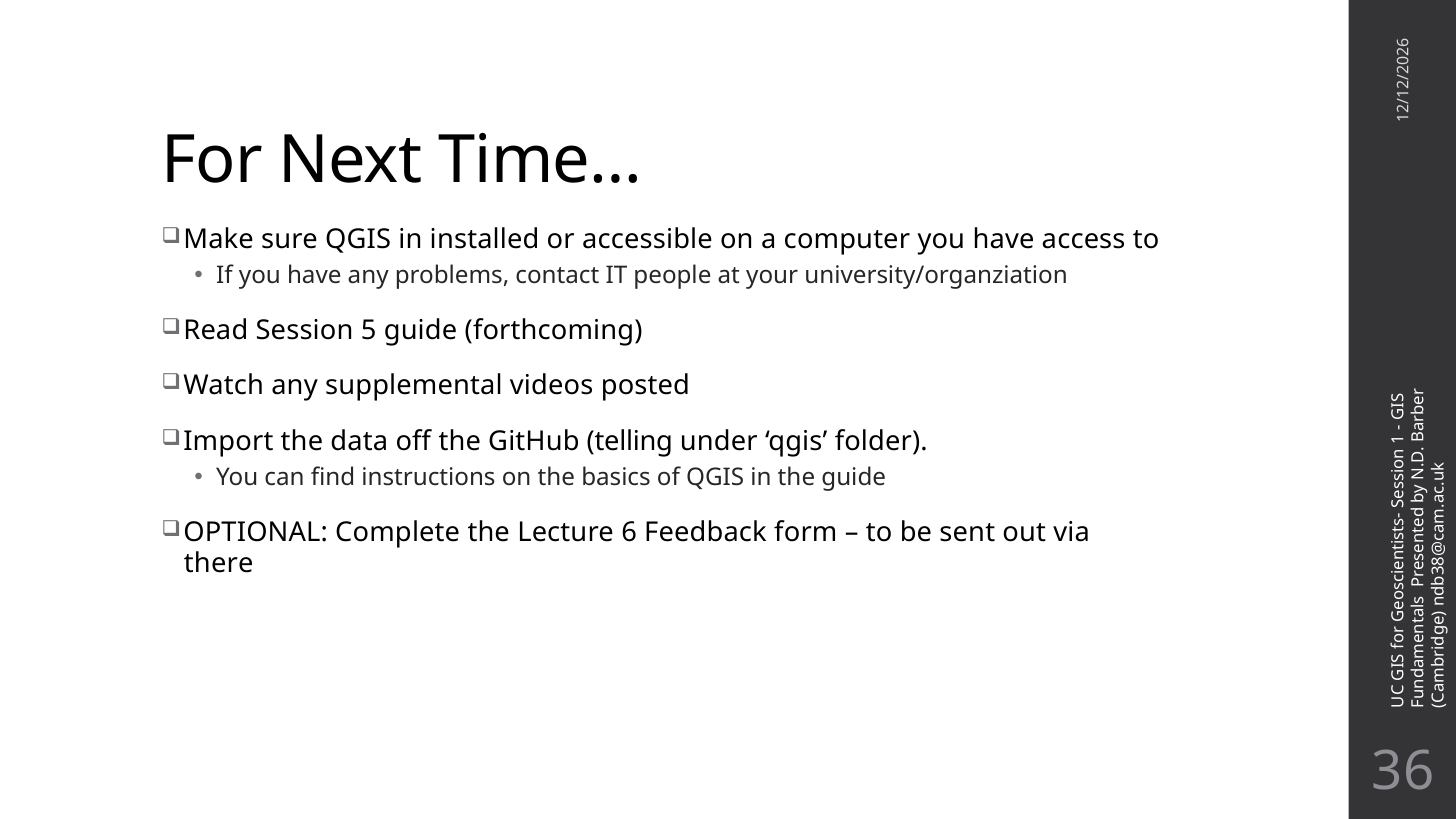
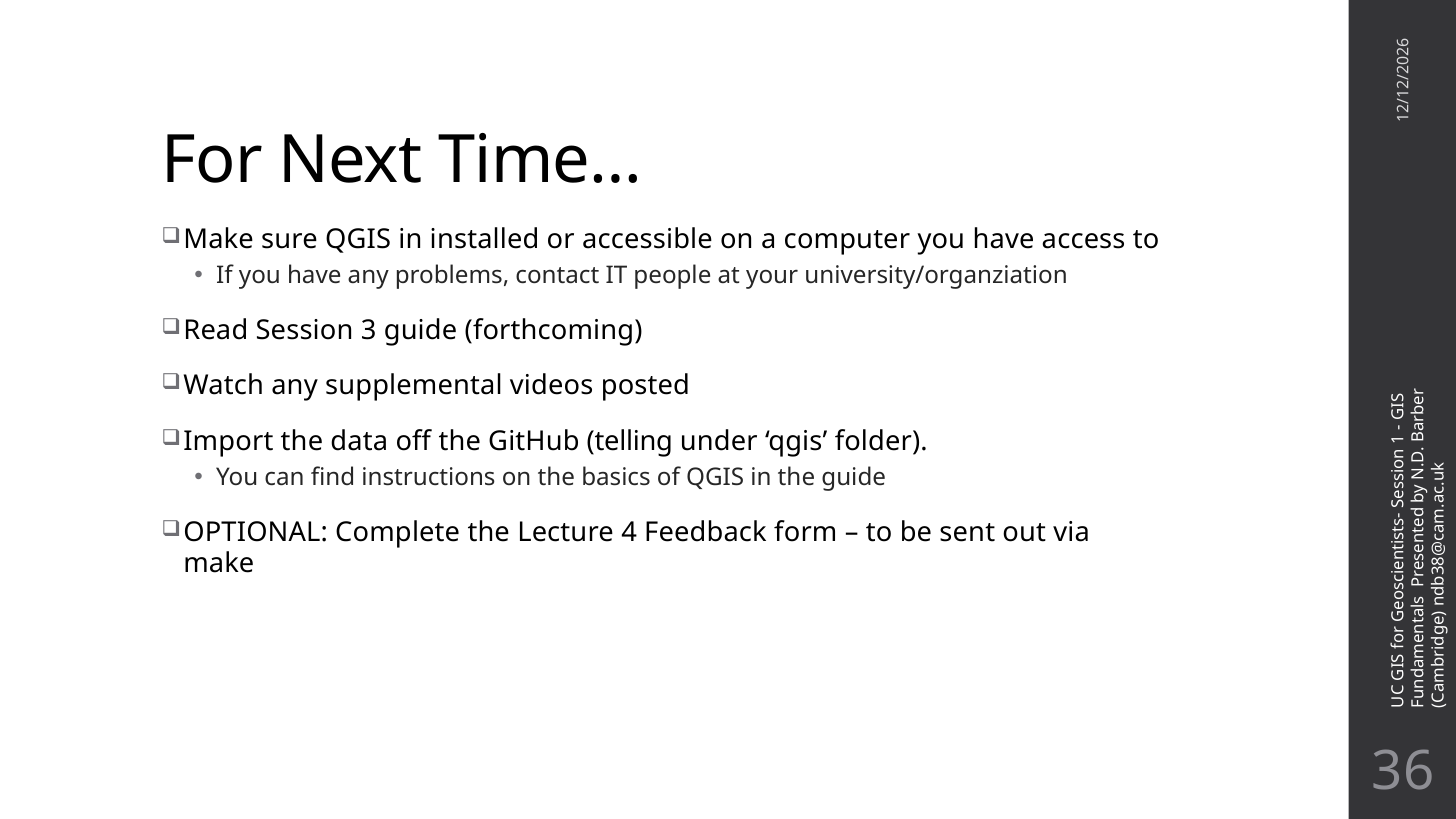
Session 5: 5 -> 3
Lecture 6: 6 -> 4
there at (219, 563): there -> make
